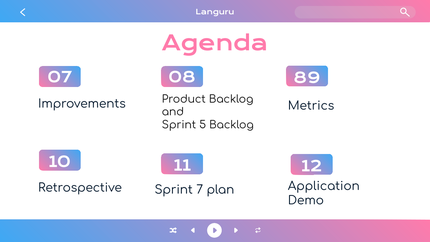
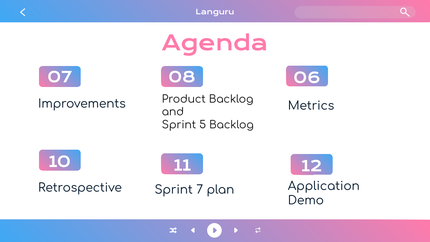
89: 89 -> 06
